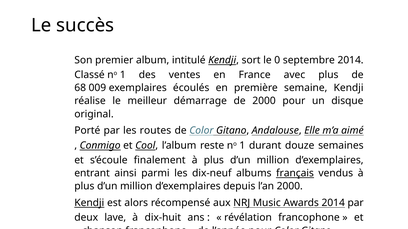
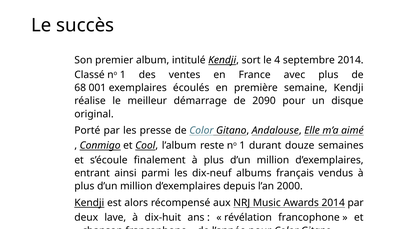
0: 0 -> 4
009: 009 -> 001
de 2000: 2000 -> 2090
routes: routes -> presse
français underline: present -> none
